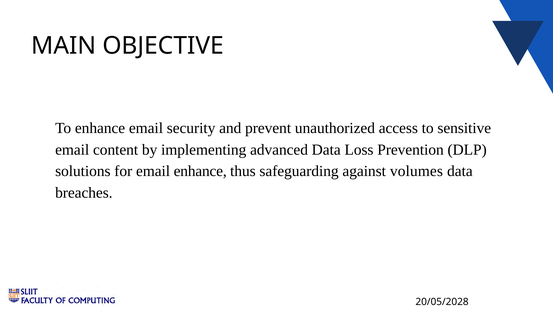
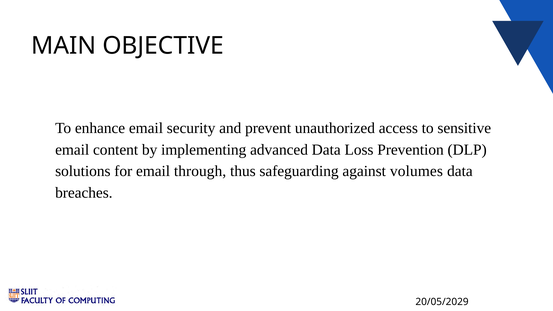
email enhance: enhance -> through
20/05/2028: 20/05/2028 -> 20/05/2029
